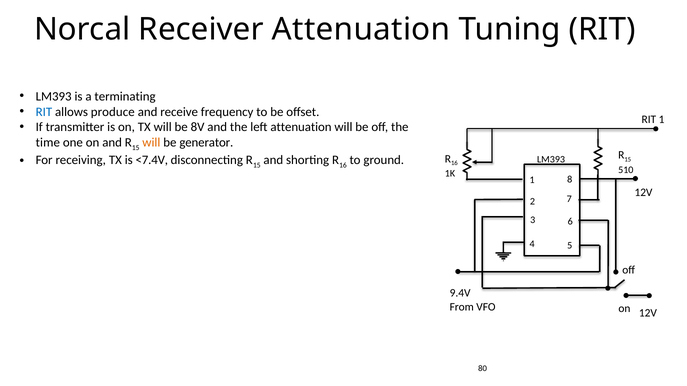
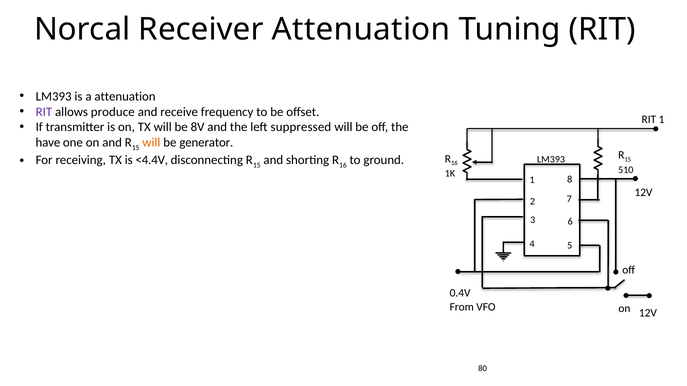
a terminating: terminating -> attenuation
RIT at (44, 112) colour: blue -> purple
left attenuation: attenuation -> suppressed
time: time -> have
<7.4V: <7.4V -> <4.4V
9.4V: 9.4V -> 0.4V
